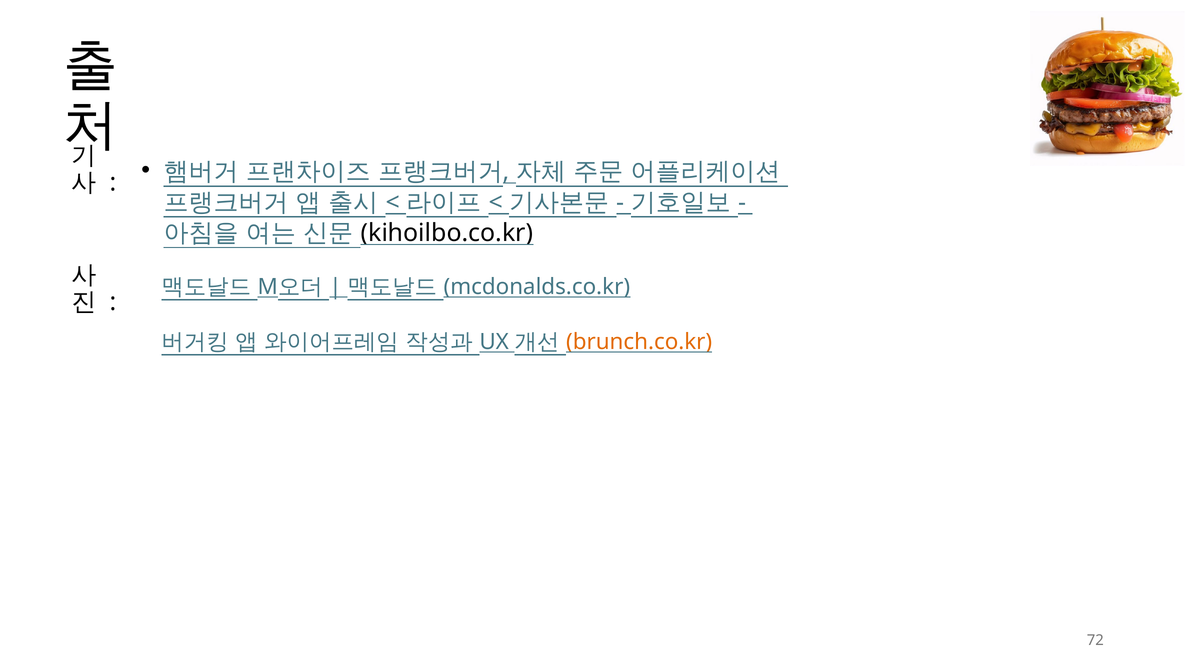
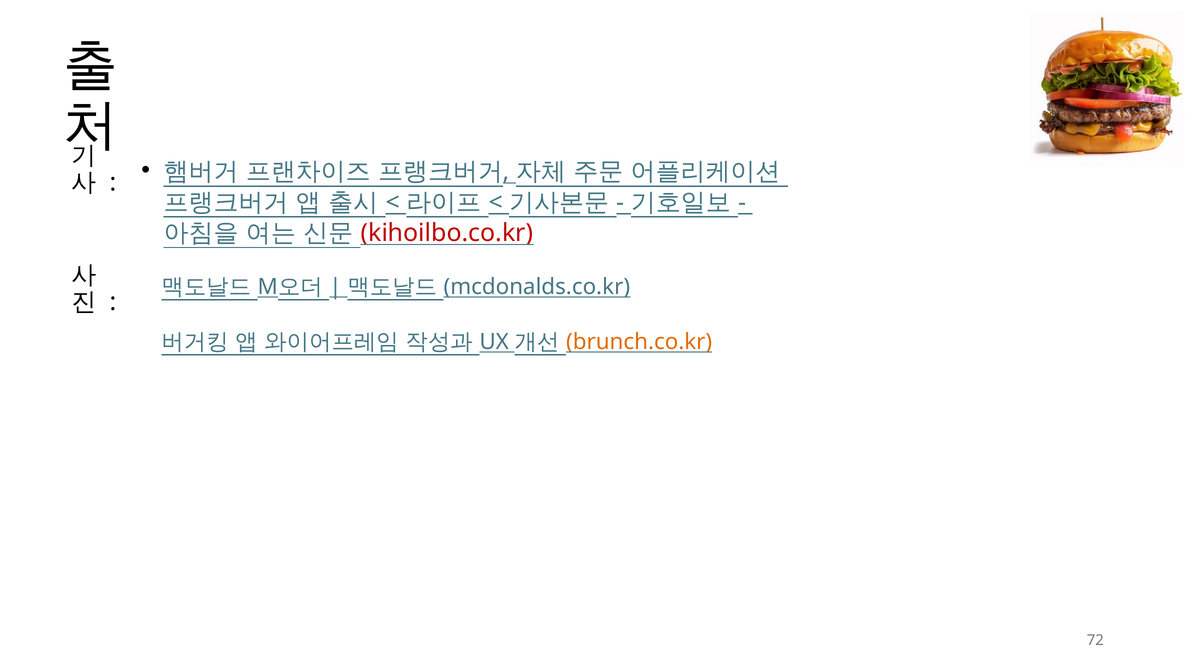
kihoilbo.co.kr colour: black -> red
